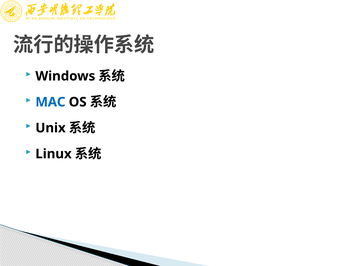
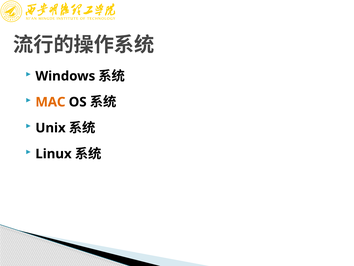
MAC colour: blue -> orange
